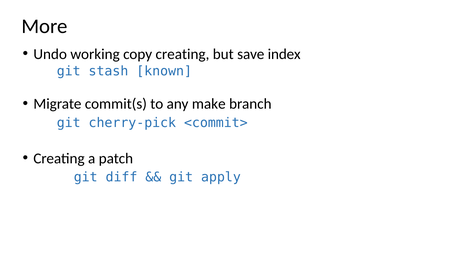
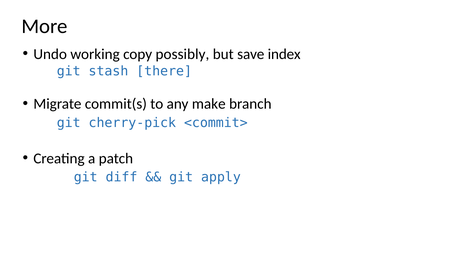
copy creating: creating -> possibly
known: known -> there
